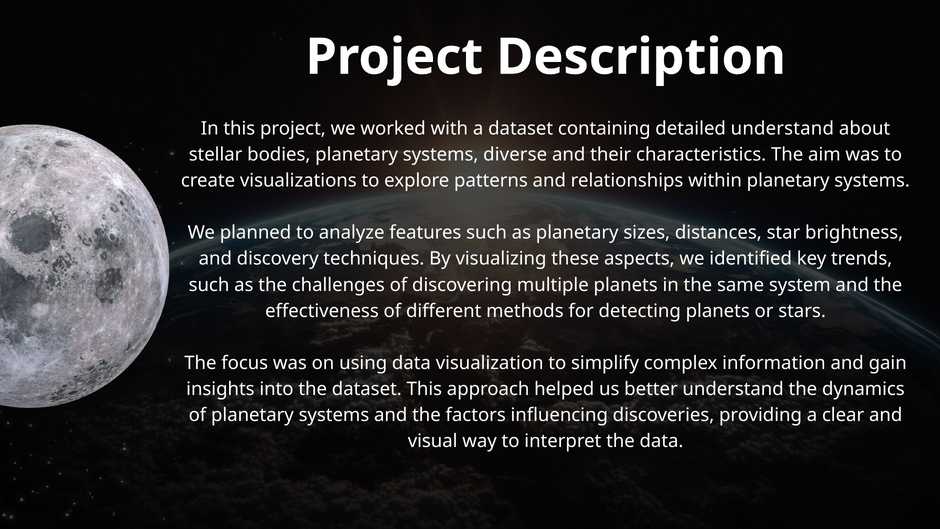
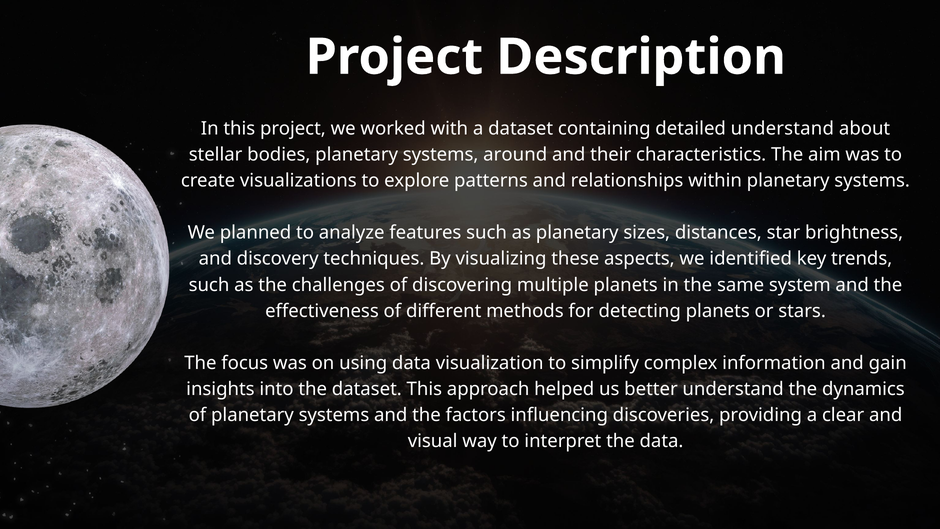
diverse: diverse -> around
